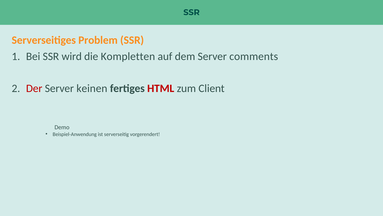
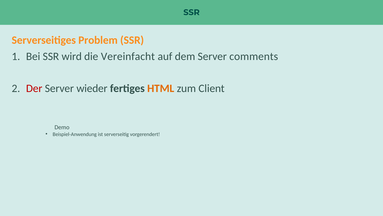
Kompletten: Kompletten -> Vereinfacht
keinen: keinen -> wieder
HTML colour: red -> orange
